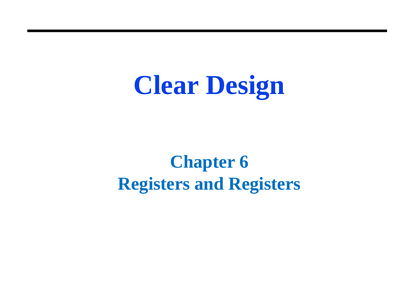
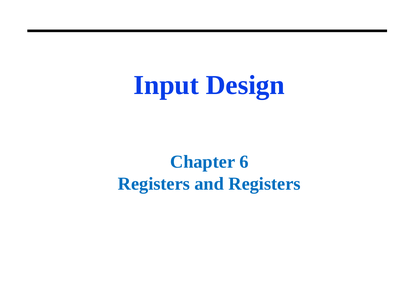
Clear: Clear -> Input
